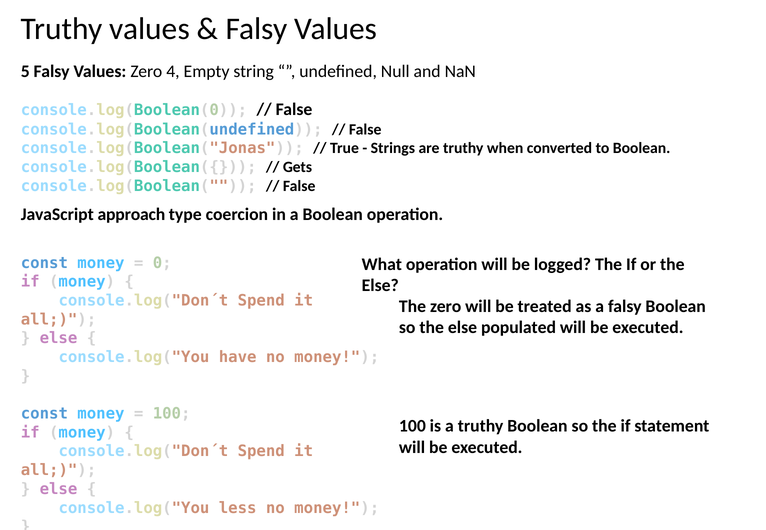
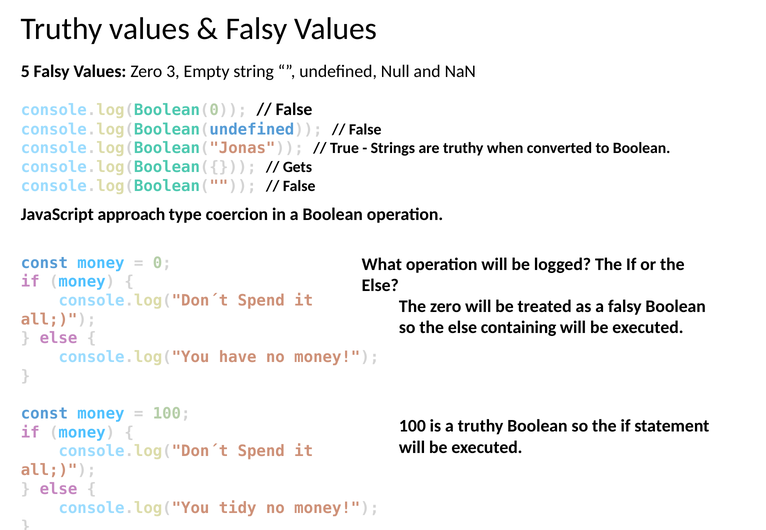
4: 4 -> 3
populated: populated -> containing
less: less -> tidy
